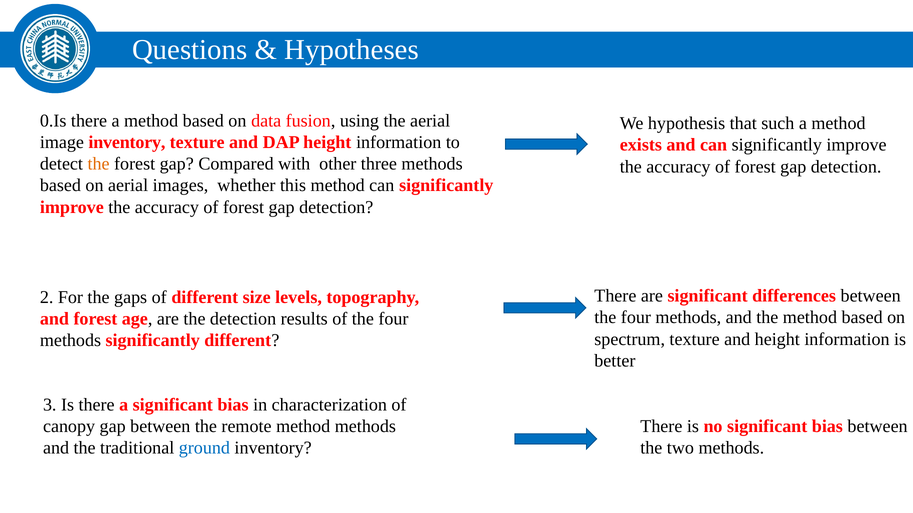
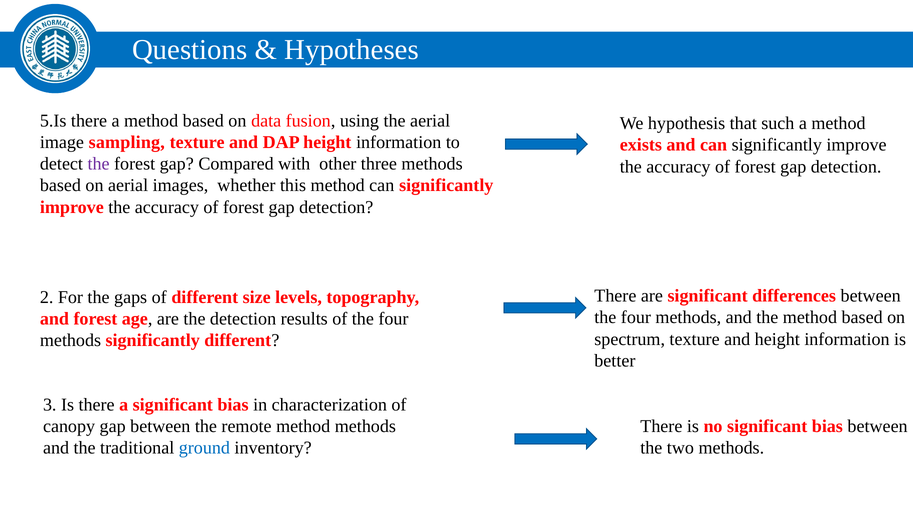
0.Is: 0.Is -> 5.Is
image inventory: inventory -> sampling
the at (99, 164) colour: orange -> purple
